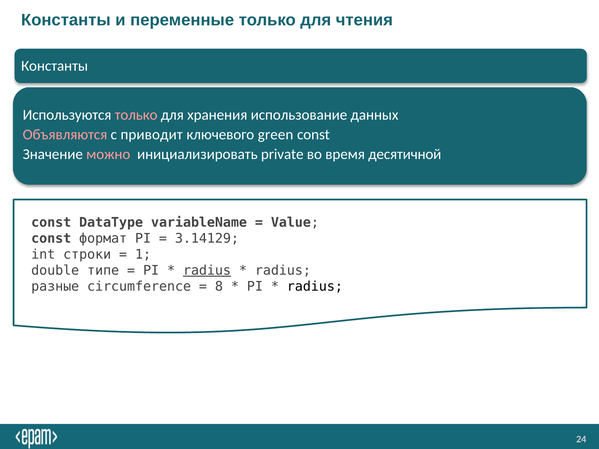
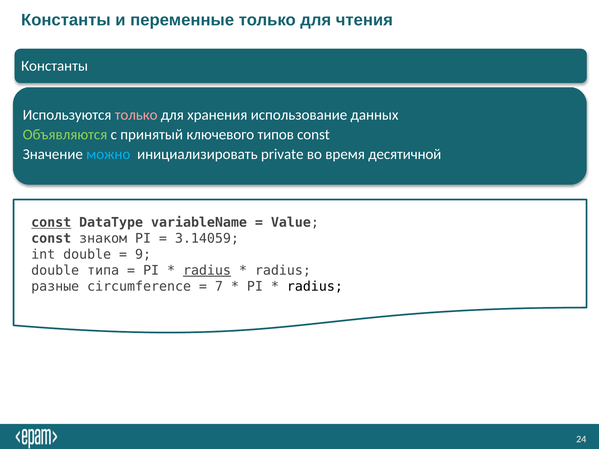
Объявляются colour: pink -> light green
приводит: приводит -> принятый
green: green -> типов
можно colour: pink -> light blue
const at (51, 223) underline: none -> present
формат: формат -> знаком
3.14129: 3.14129 -> 3.14059
int строки: строки -> double
1: 1 -> 9
типе: типе -> типа
8: 8 -> 7
